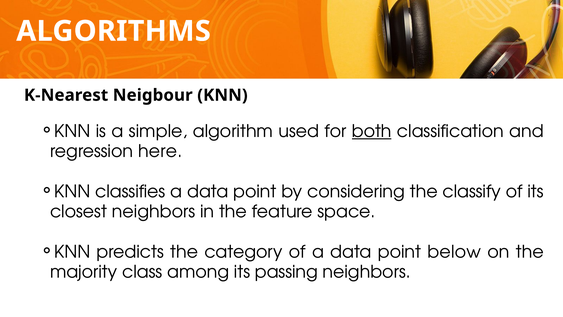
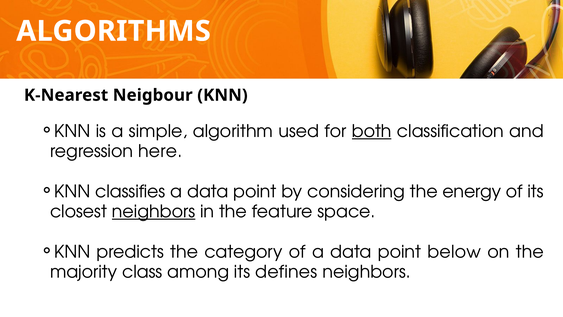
classify: classify -> energy
neighbors at (154, 212) underline: none -> present
passing: passing -> defines
